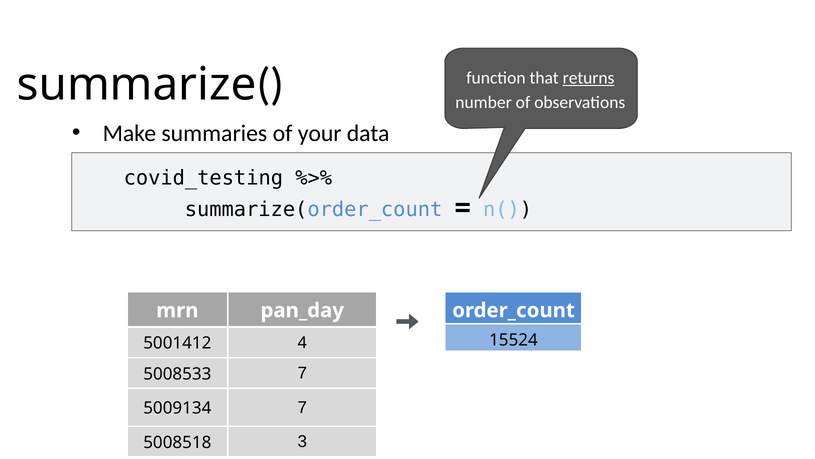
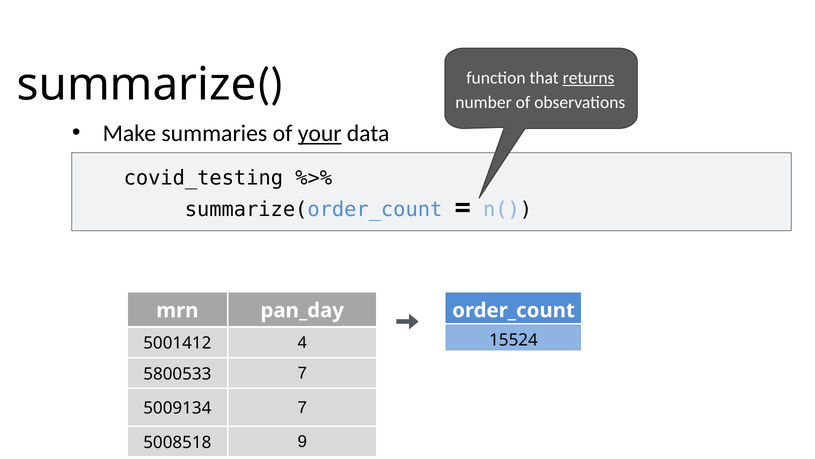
your underline: none -> present
5008533: 5008533 -> 5800533
3: 3 -> 9
